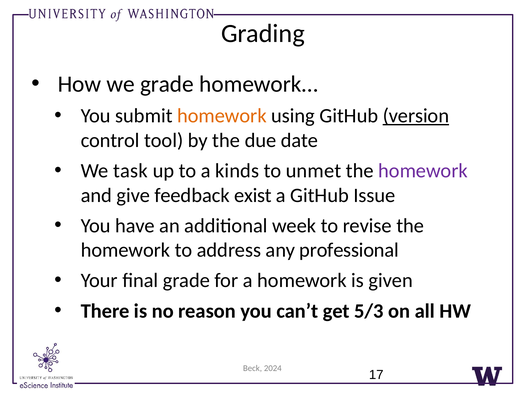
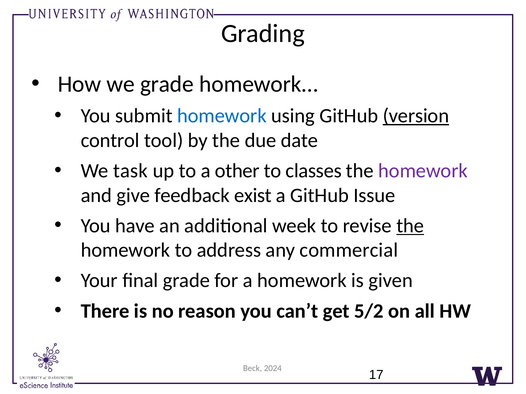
homework at (222, 116) colour: orange -> blue
kinds: kinds -> other
unmet: unmet -> classes
the at (410, 226) underline: none -> present
professional: professional -> commercial
5/3: 5/3 -> 5/2
